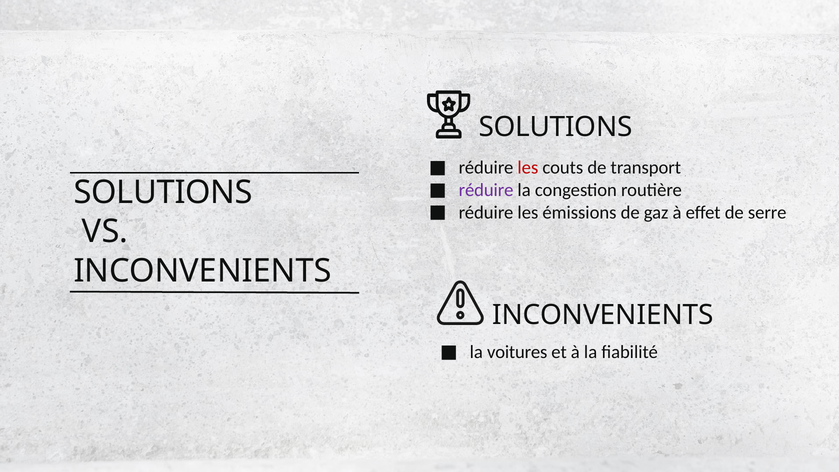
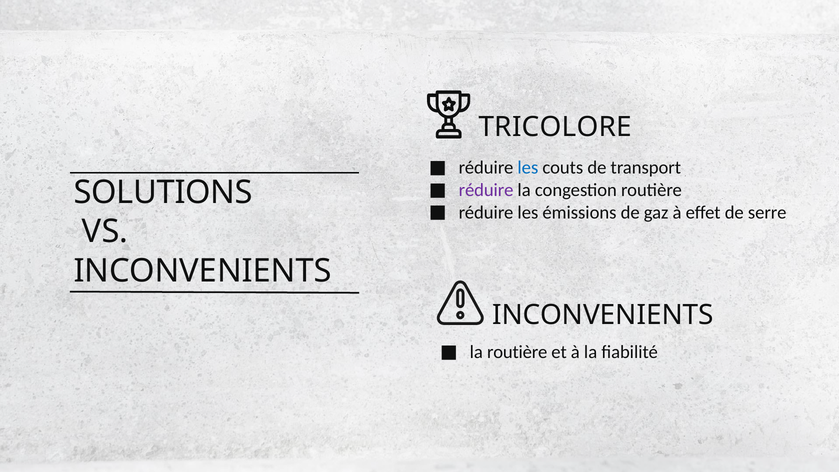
SOLUTIONS at (556, 127): SOLUTIONS -> TRICOLORE
les at (528, 168) colour: red -> blue
la voitures: voitures -> routière
